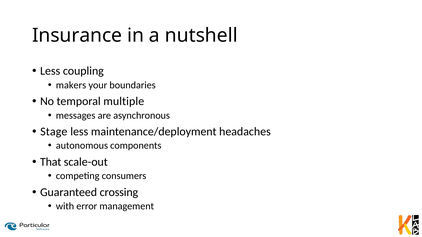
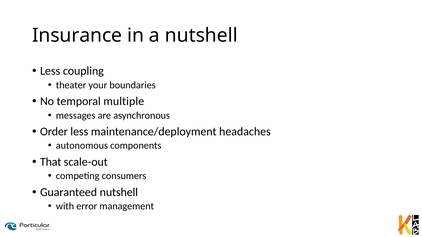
makers: makers -> theater
Stage: Stage -> Order
Guaranteed crossing: crossing -> nutshell
